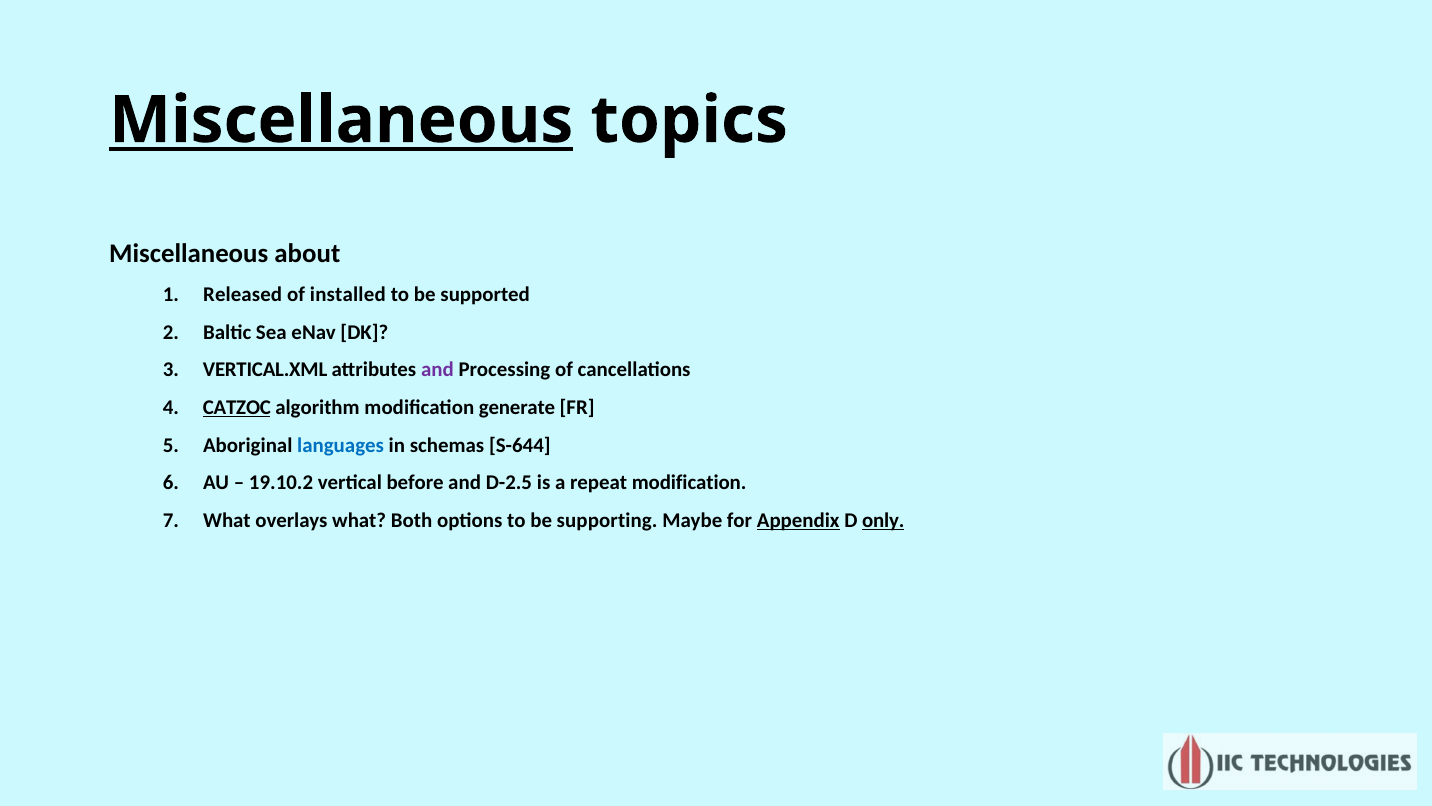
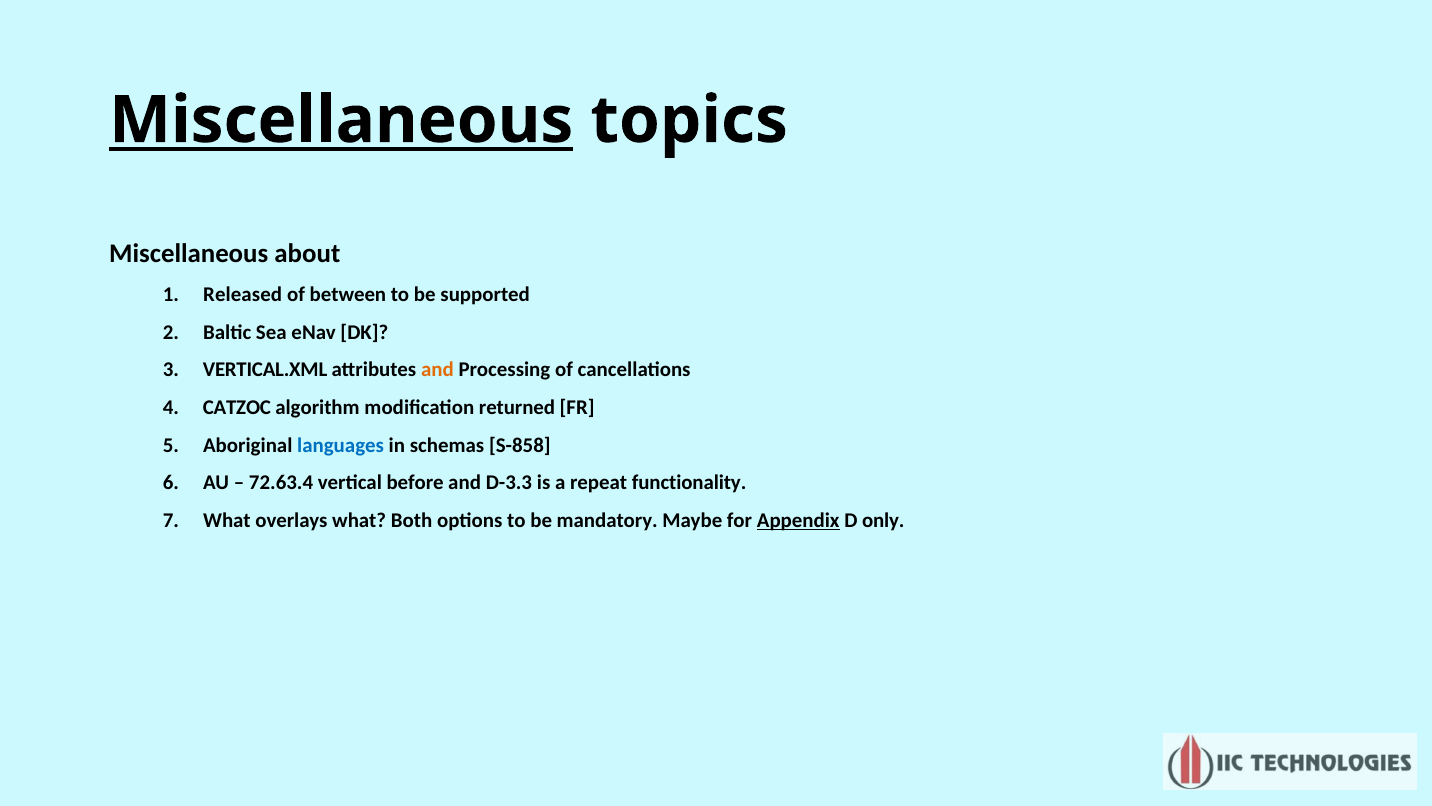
installed: installed -> between
and at (437, 370) colour: purple -> orange
CATZOC underline: present -> none
generate: generate -> returned
S-644: S-644 -> S-858
19.10.2: 19.10.2 -> 72.63.4
D-2.5: D-2.5 -> D-3.3
repeat modification: modification -> functionality
supporting: supporting -> mandatory
only underline: present -> none
